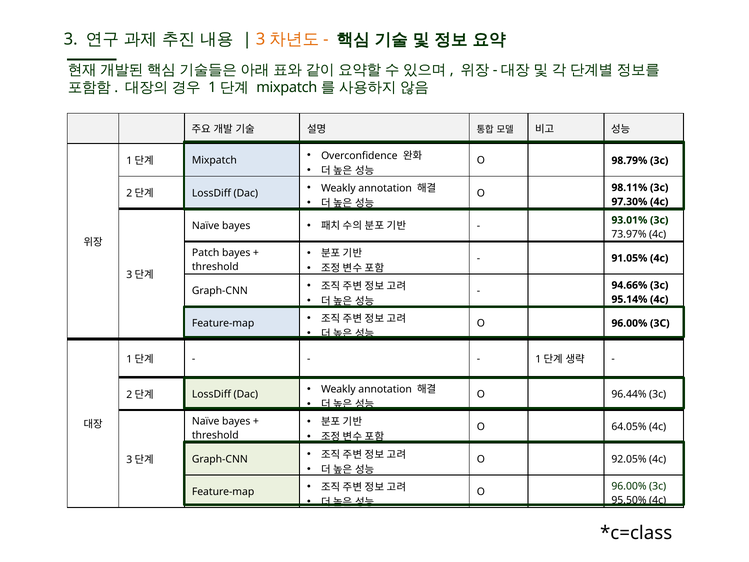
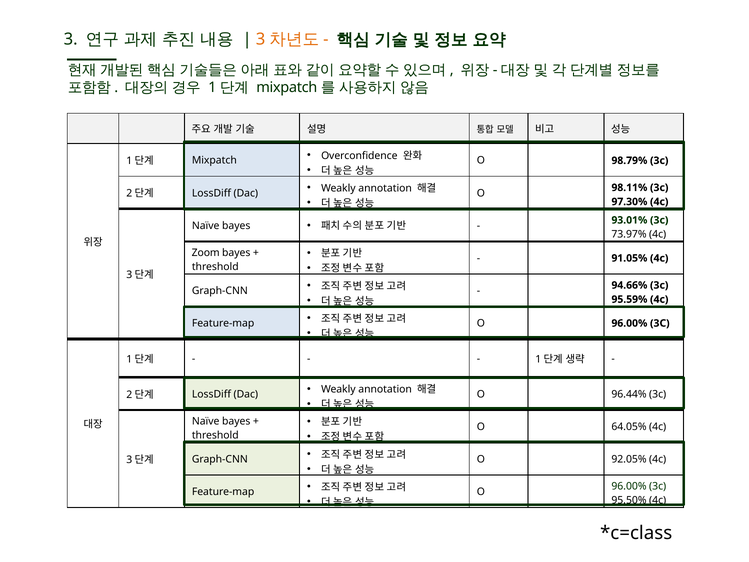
Patch: Patch -> Zoom
95.14%: 95.14% -> 95.59%
